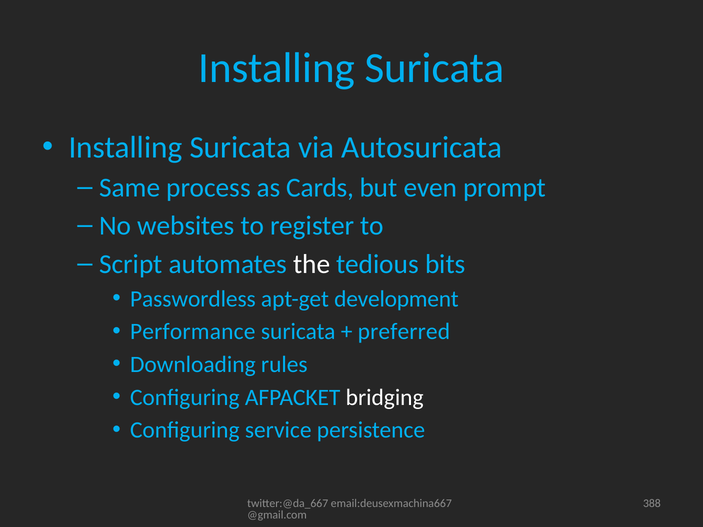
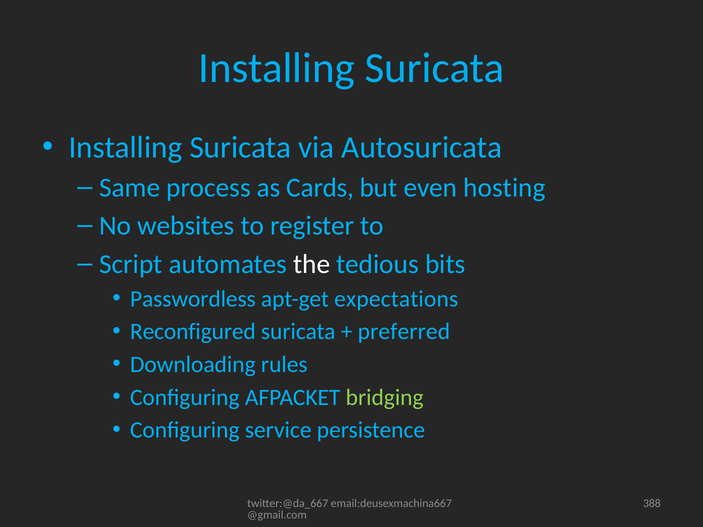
prompt: prompt -> hosting
development: development -> expectations
Performance: Performance -> Reconfigured
bridging colour: white -> light green
